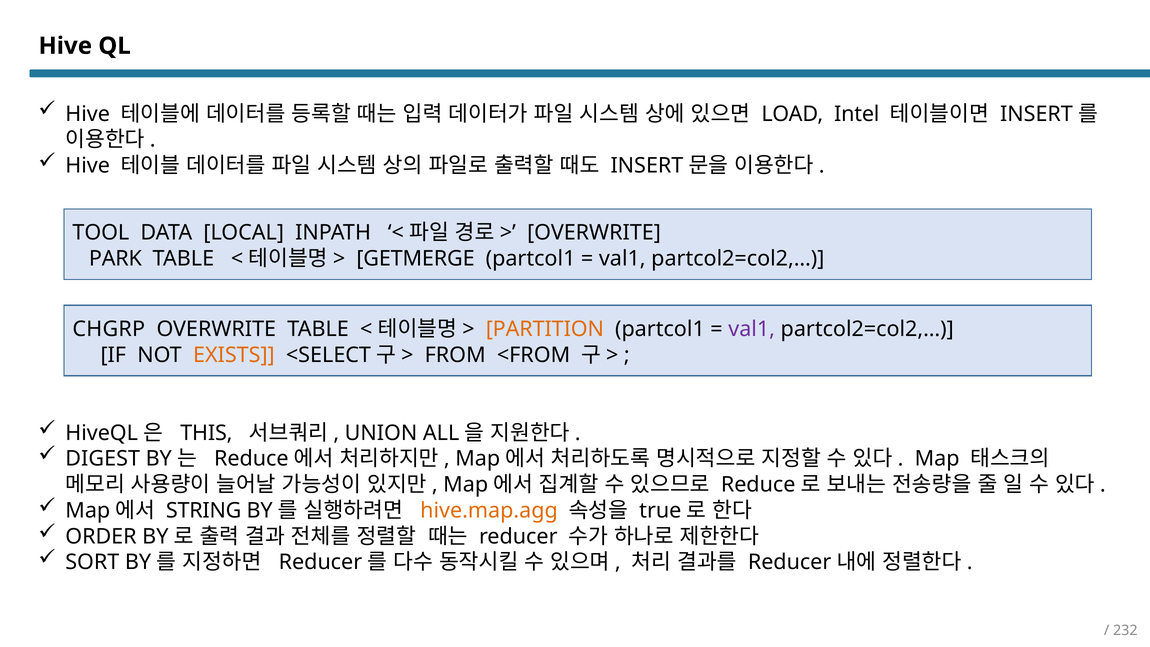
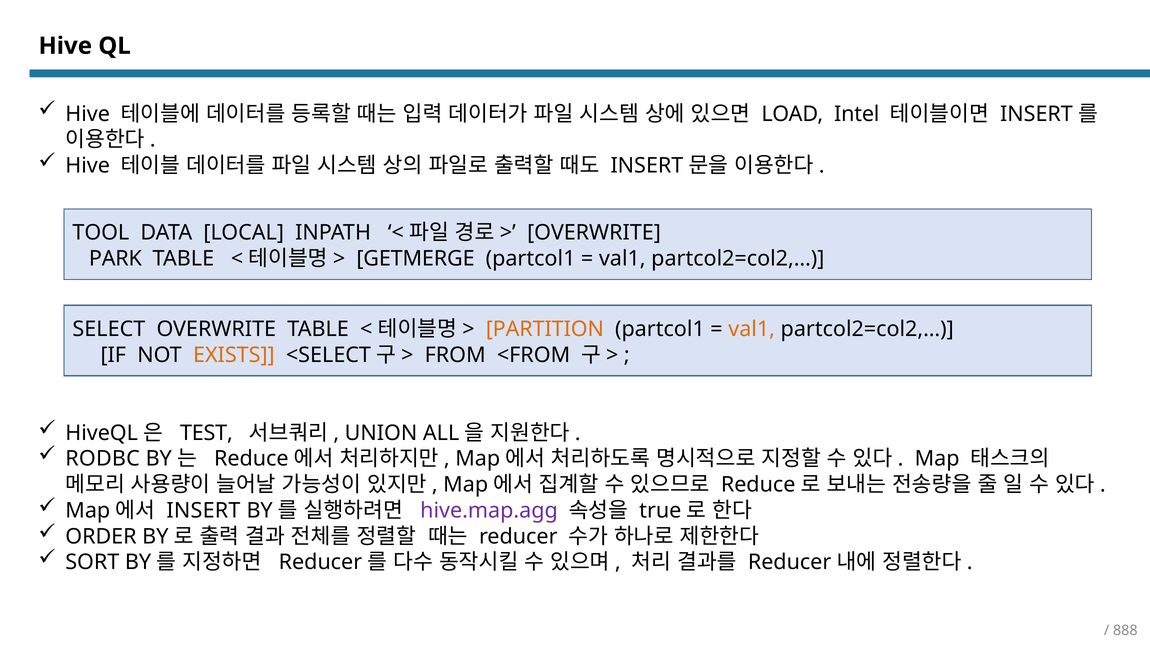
CHGRP: CHGRP -> SELECT
val1 at (752, 329) colour: purple -> orange
THIS: THIS -> TEST
DIGEST: DIGEST -> RODBC
STRING: STRING -> INSERT
hive.map.agg colour: orange -> purple
232: 232 -> 888
